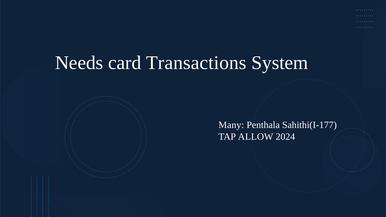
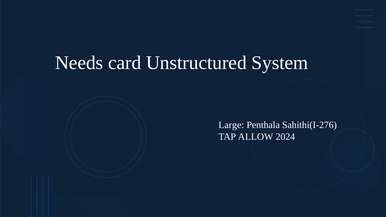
Transactions: Transactions -> Unstructured
Many: Many -> Large
Sahithi(I-177: Sahithi(I-177 -> Sahithi(I-276
